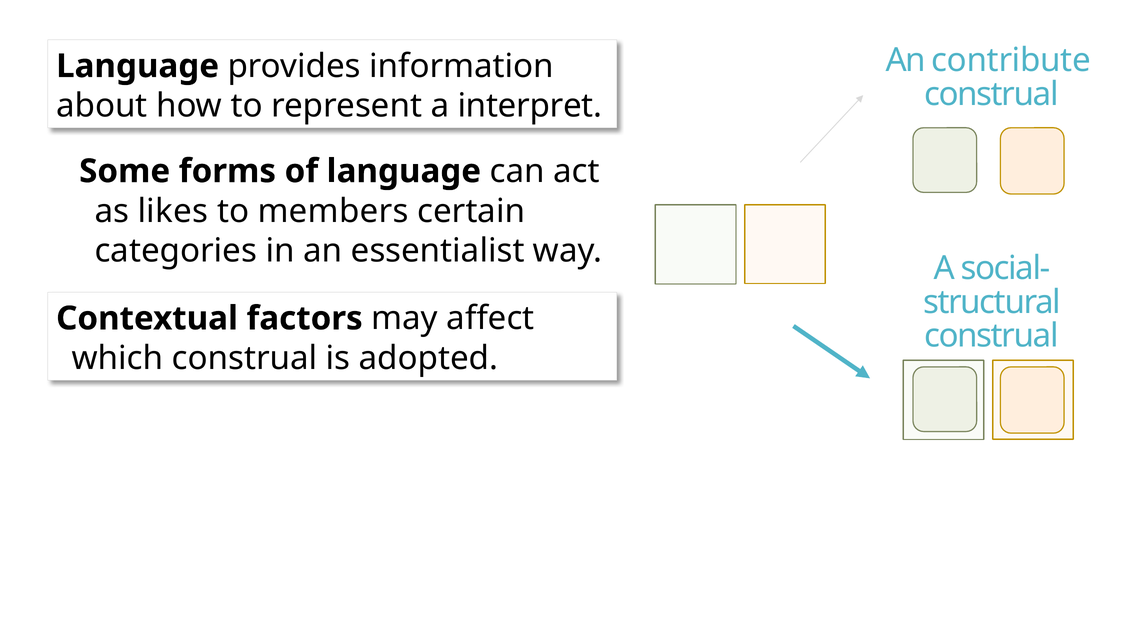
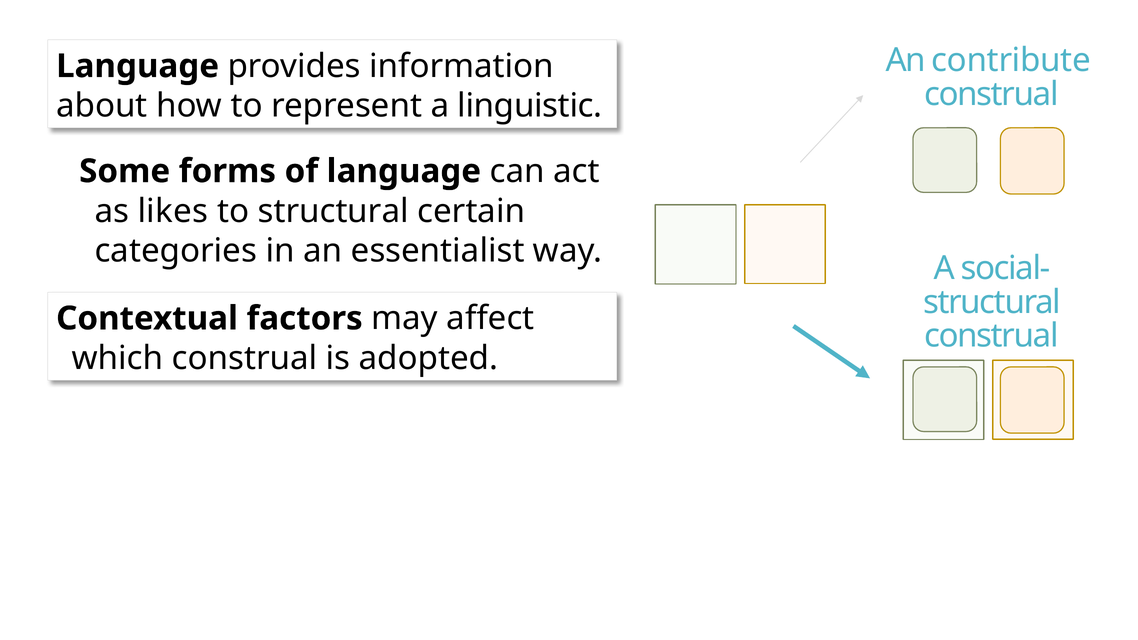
interpret: interpret -> linguistic
to members: members -> structural
